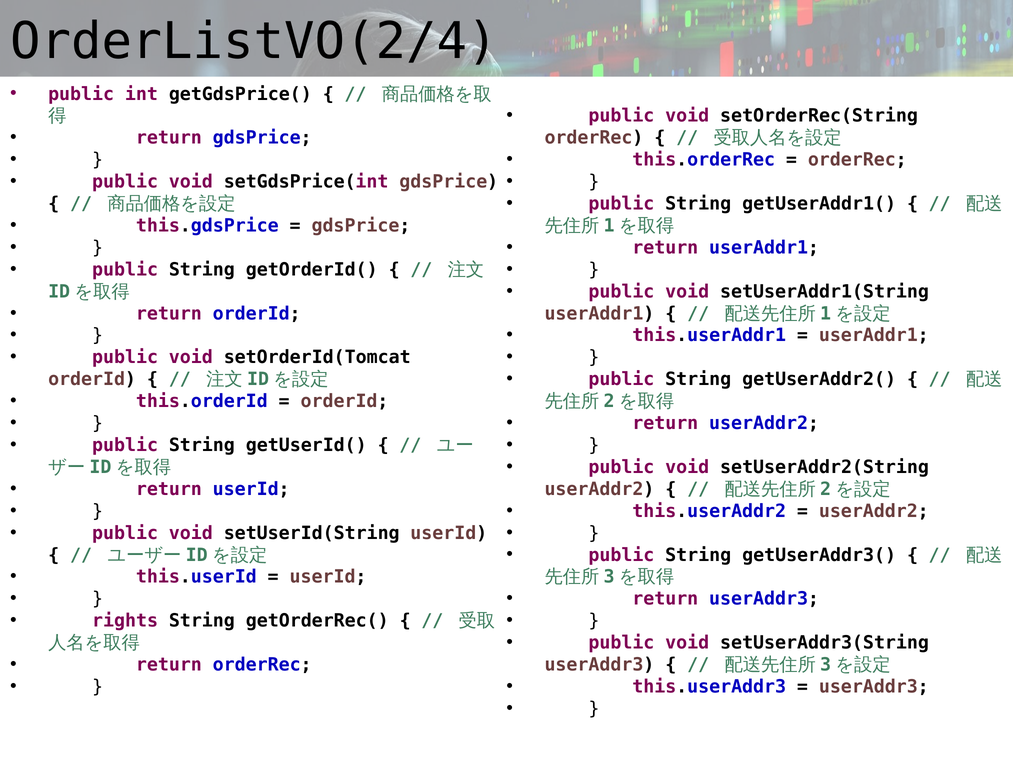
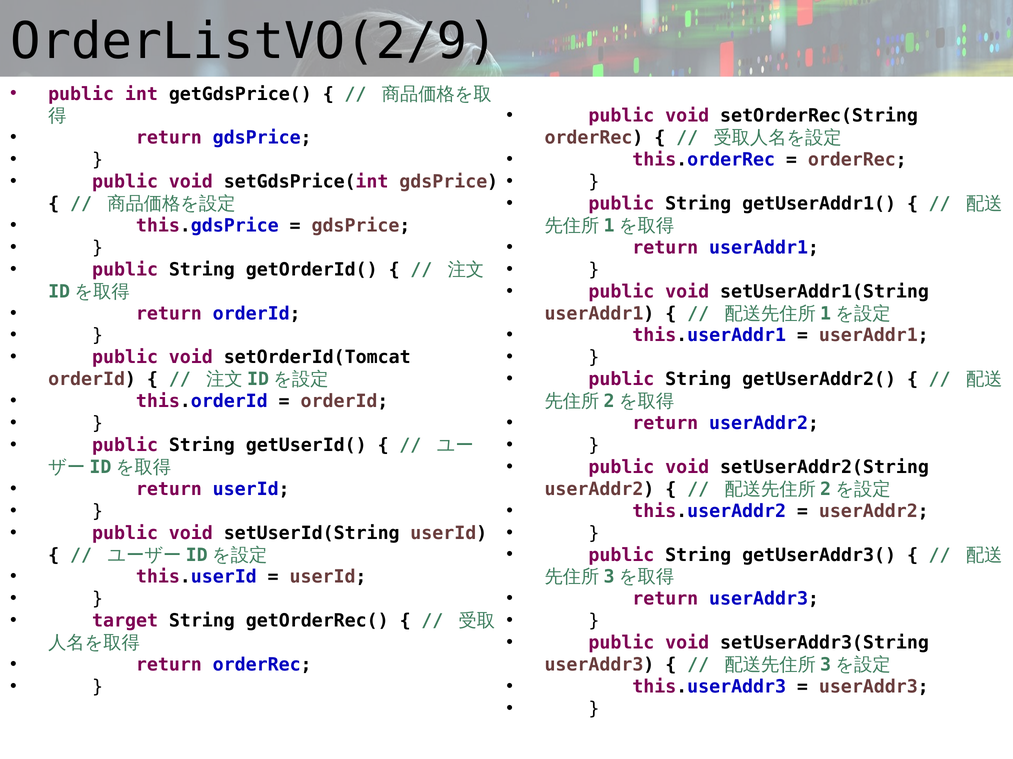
OrderListVO(2/4: OrderListVO(2/4 -> OrderListVO(2/9
rights: rights -> target
